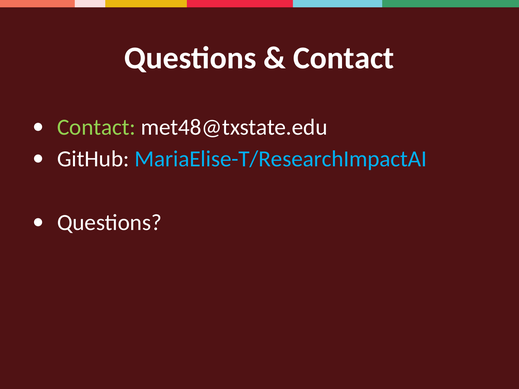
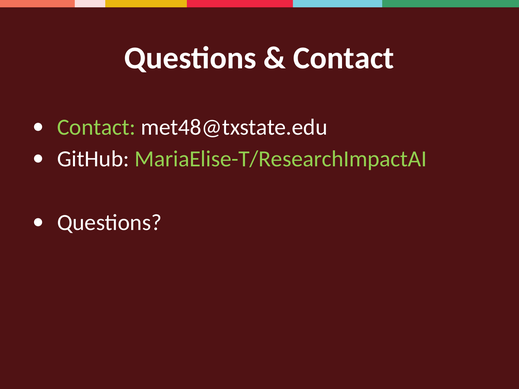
MariaElise-T/ResearchImpactAI colour: light blue -> light green
